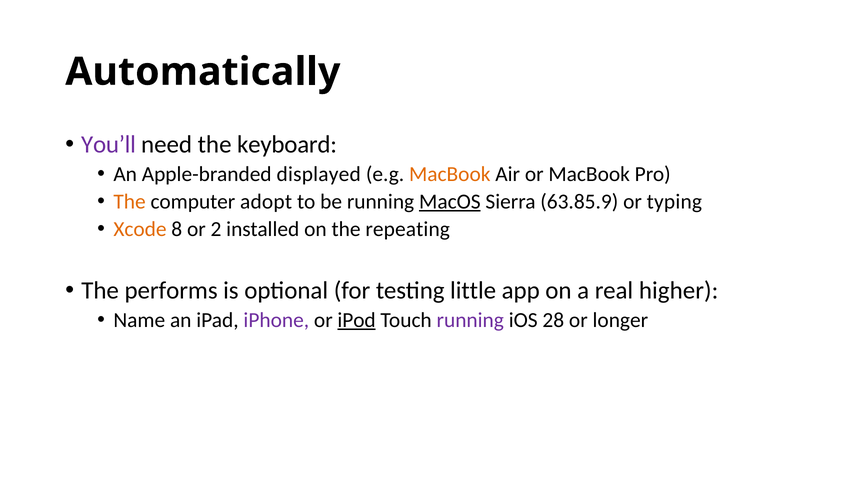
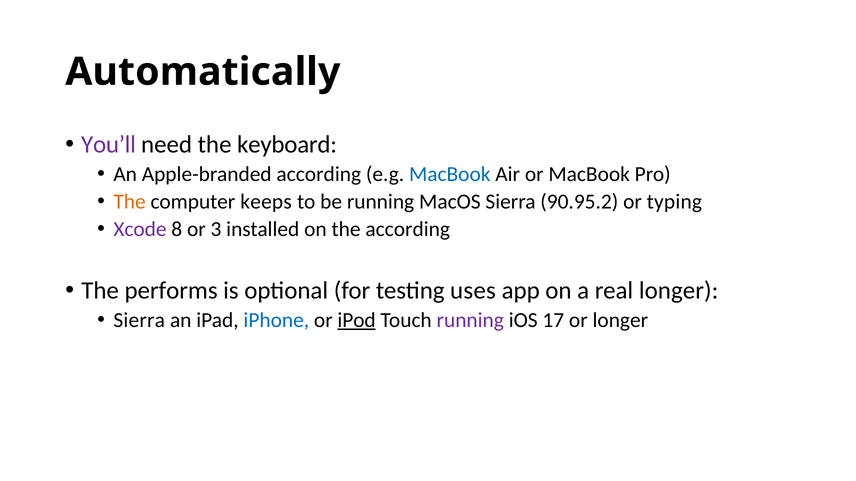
Apple-branded displayed: displayed -> according
MacBook at (450, 174) colour: orange -> blue
adopt: adopt -> keeps
MacOS underline: present -> none
63.85.9: 63.85.9 -> 90.95.2
Xcode colour: orange -> purple
2: 2 -> 3
the repeating: repeating -> according
little: little -> uses
real higher: higher -> longer
Name at (139, 320): Name -> Sierra
iPhone colour: purple -> blue
28: 28 -> 17
